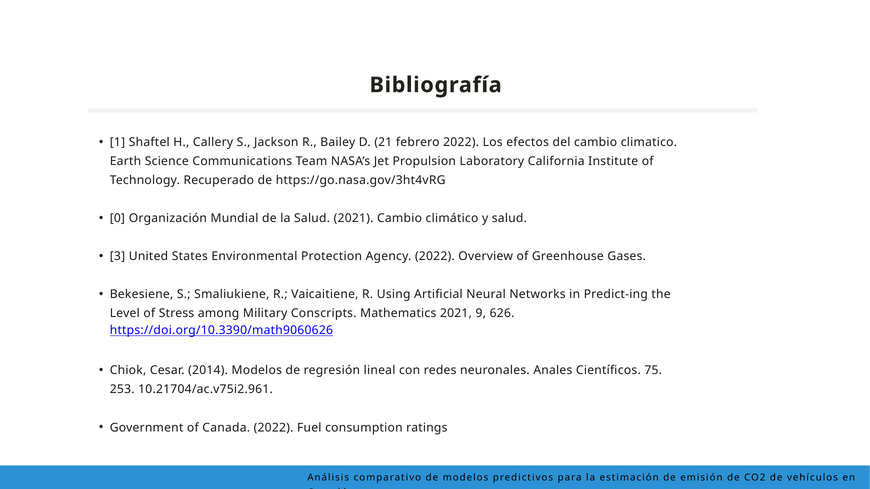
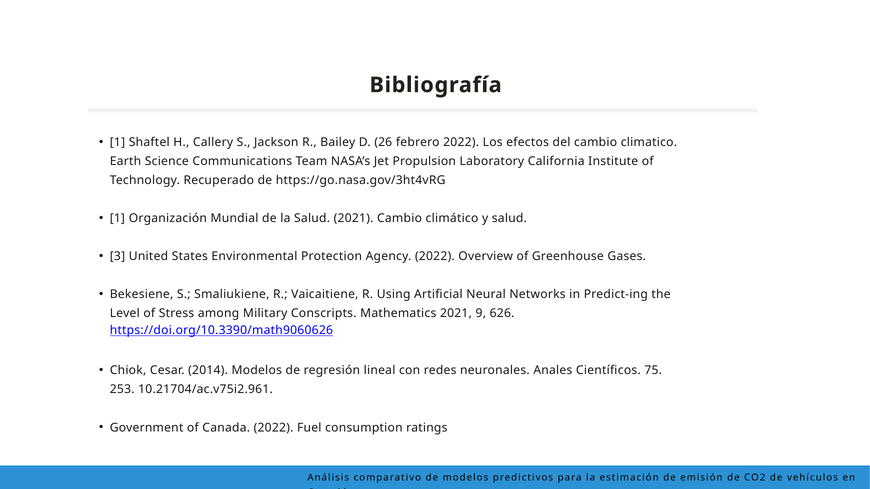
21: 21 -> 26
0 at (117, 219): 0 -> 1
